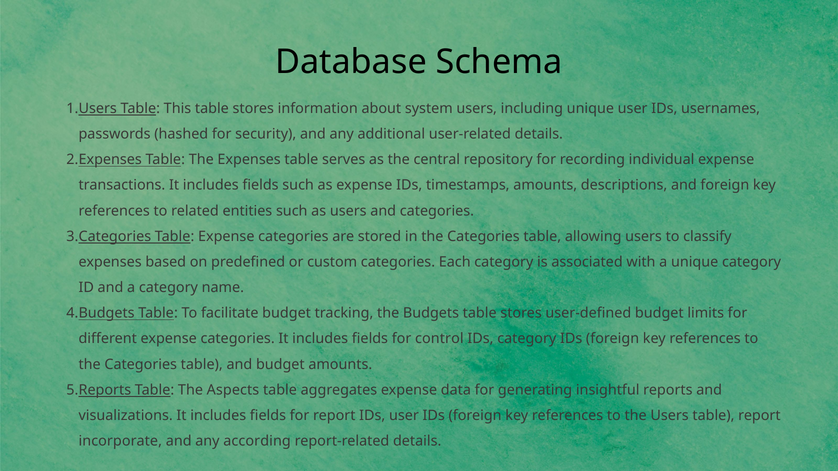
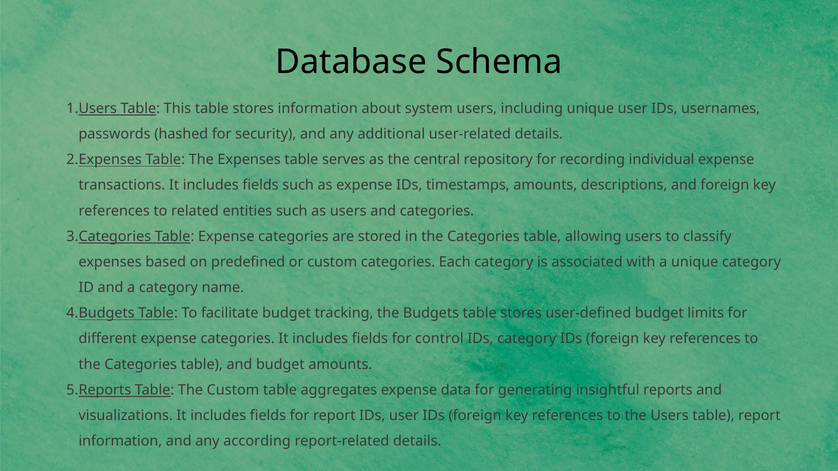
The Aspects: Aspects -> Custom
incorporate at (120, 441): incorporate -> information
